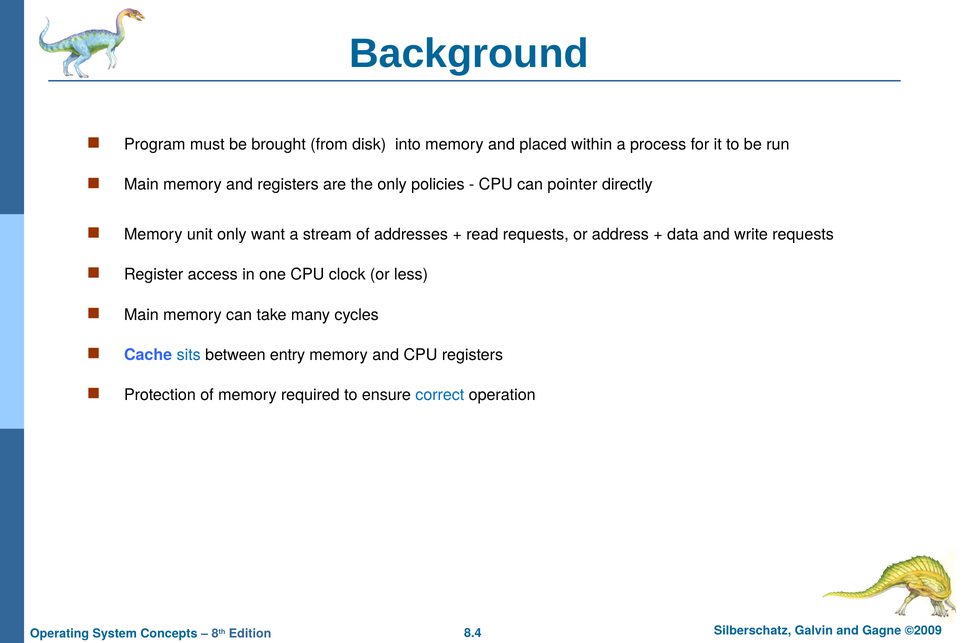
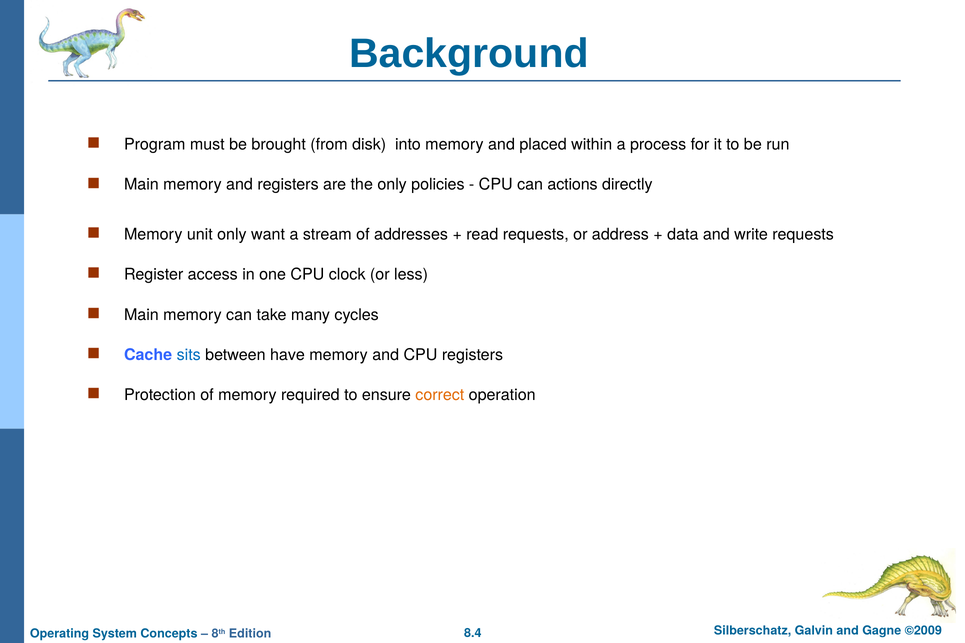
pointer: pointer -> actions
entry: entry -> have
correct colour: blue -> orange
